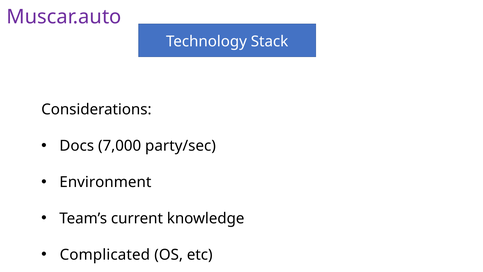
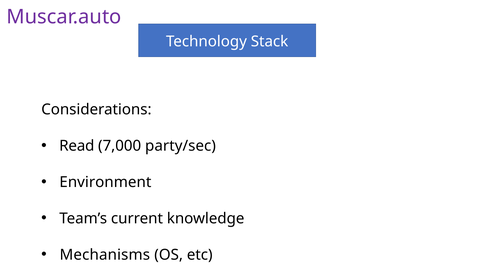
Docs: Docs -> Read
Complicated: Complicated -> Mechanisms
